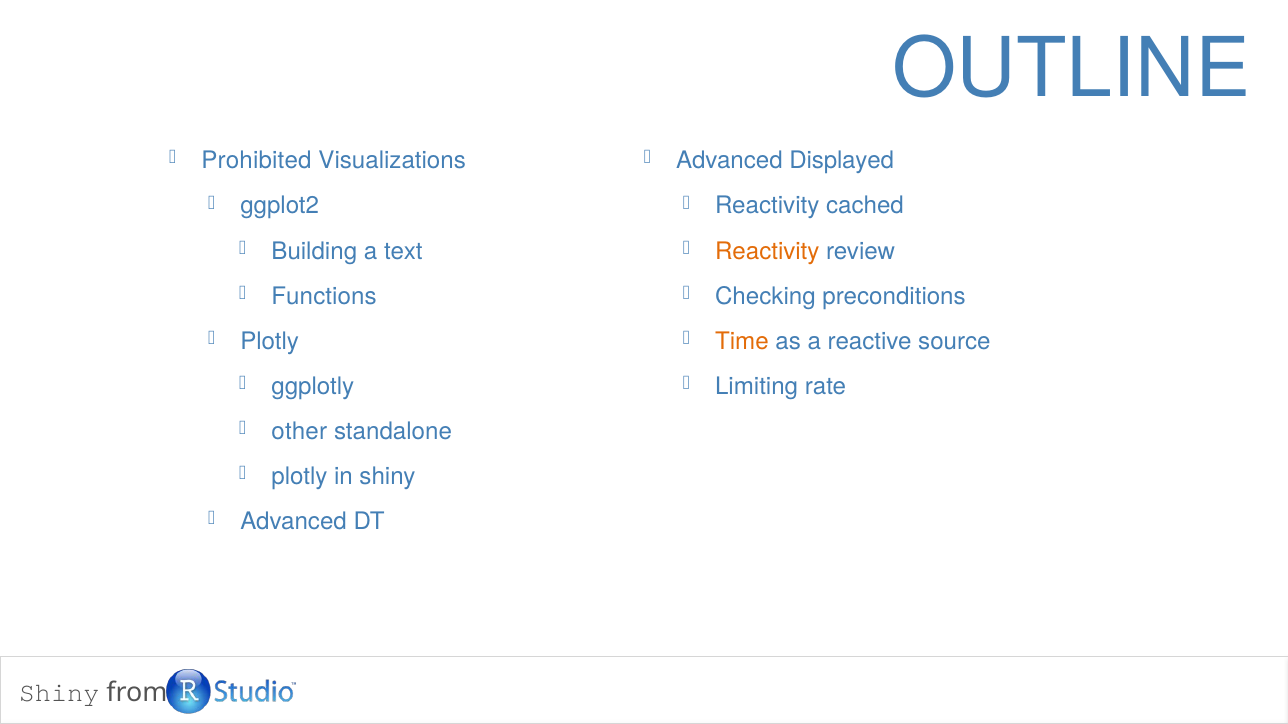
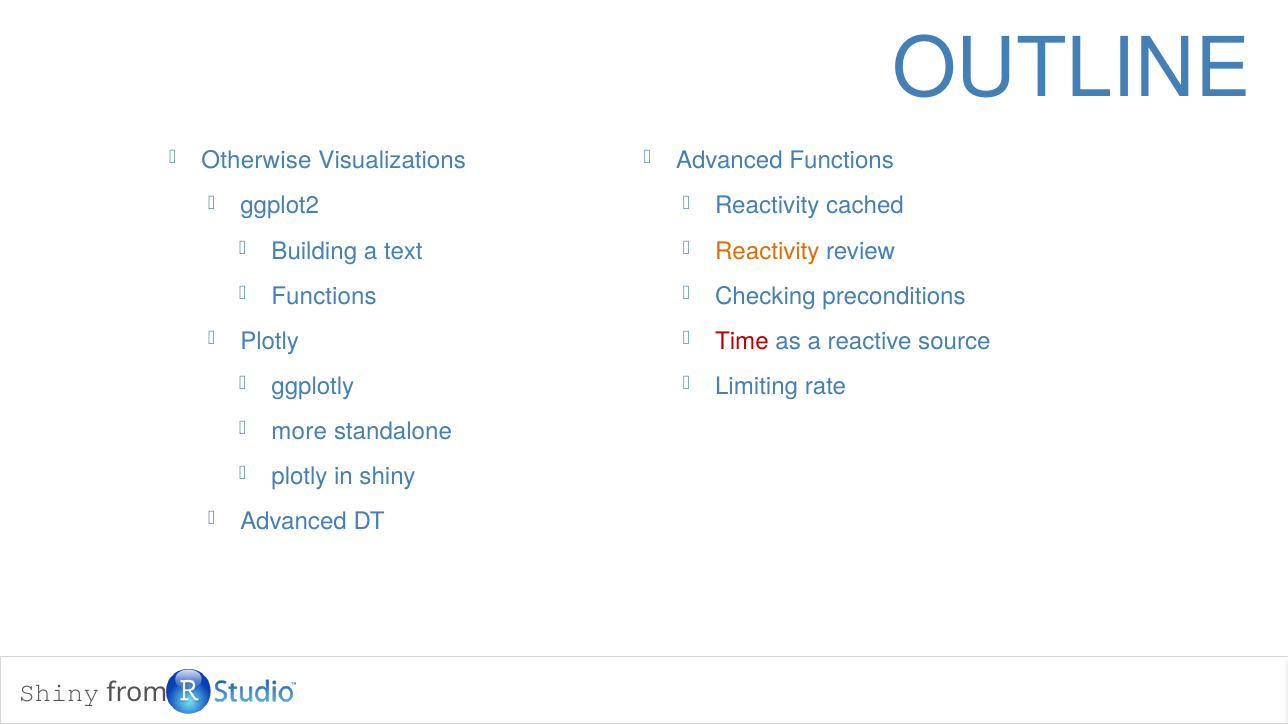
Prohibited: Prohibited -> Otherwise
Advanced Displayed: Displayed -> Functions
Time colour: orange -> red
other: other -> more
